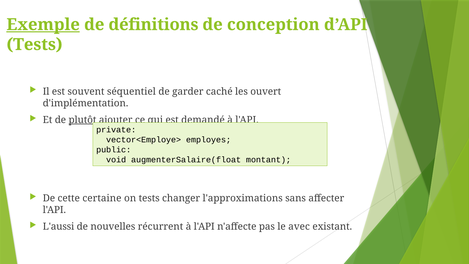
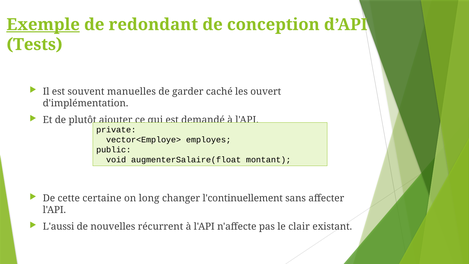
définitions: définitions -> redondant
séquentiel: séquentiel -> manuelles
plutôt underline: present -> none
on tests: tests -> long
l'approximations: l'approximations -> l'continuellement
avec: avec -> clair
